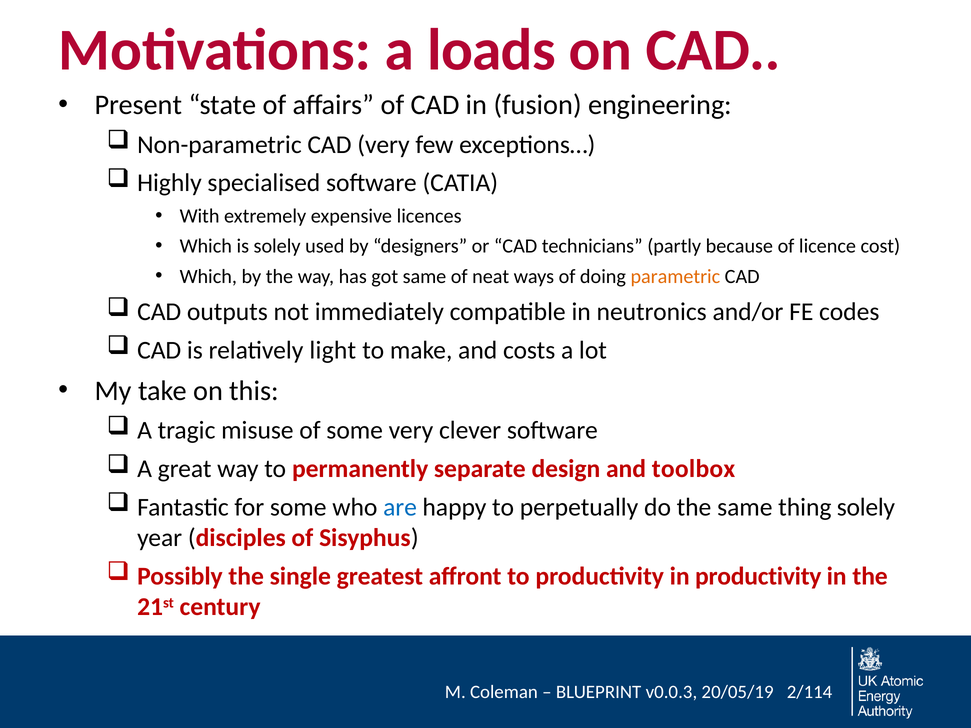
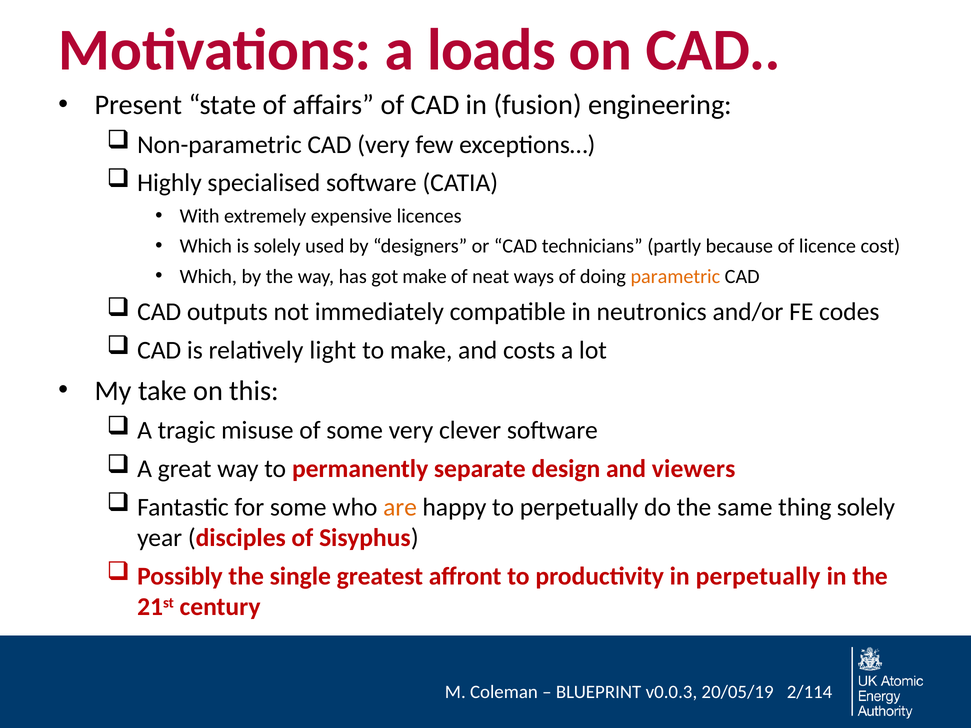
got same: same -> make
toolbox: toolbox -> viewers
are colour: blue -> orange
in productivity: productivity -> perpetually
